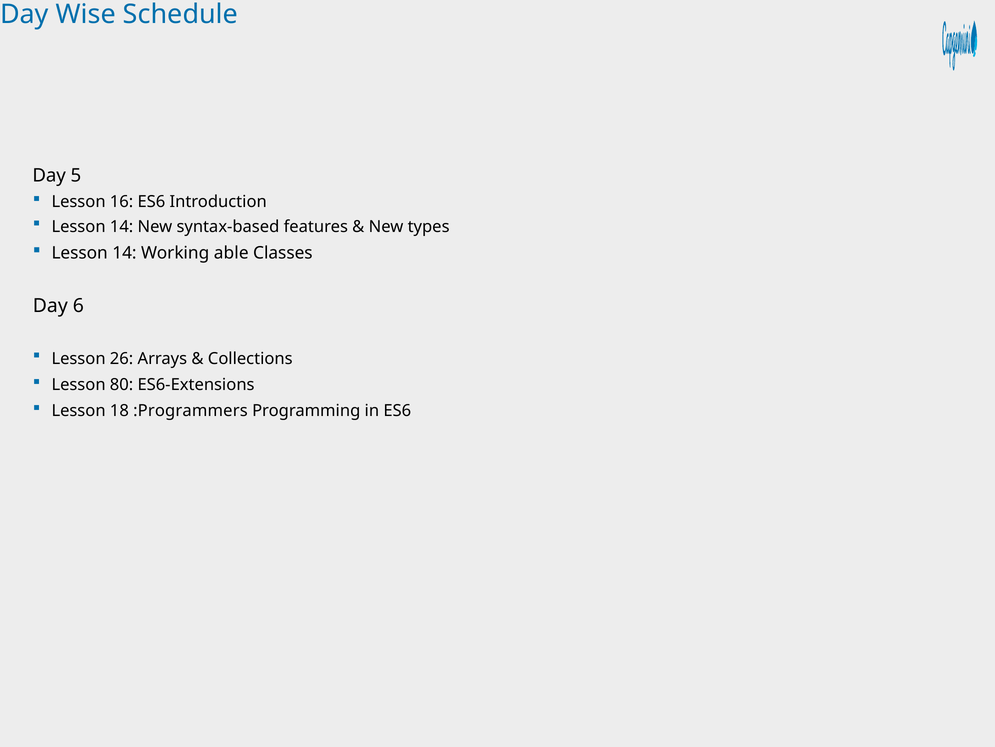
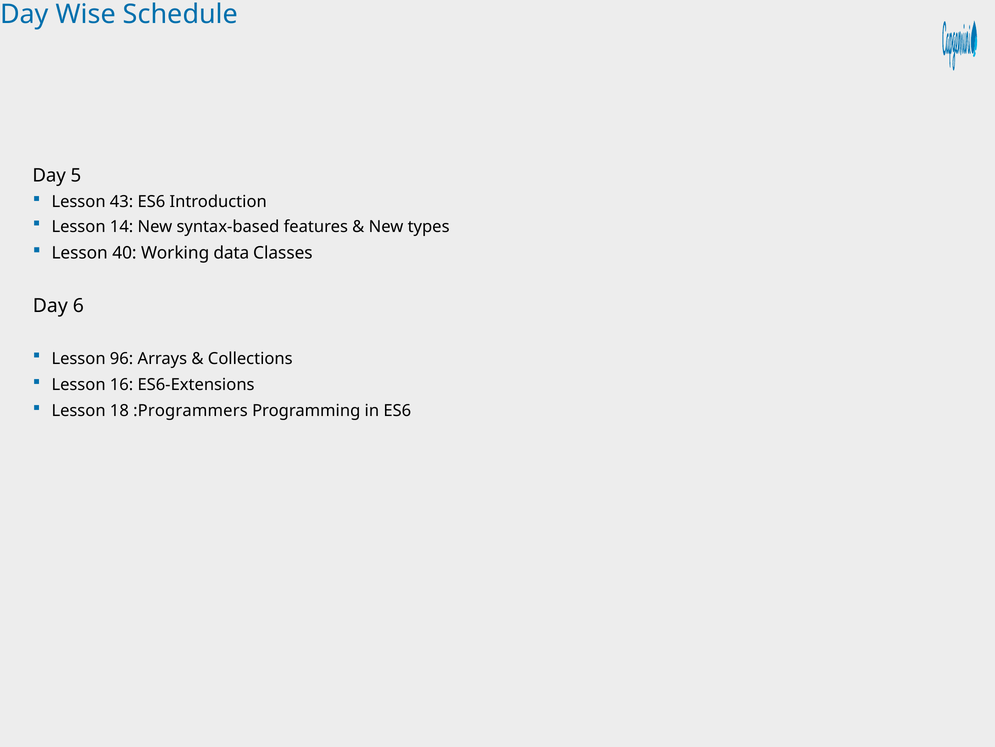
16: 16 -> 43
14 at (124, 253): 14 -> 40
able: able -> data
26: 26 -> 96
80: 80 -> 16
